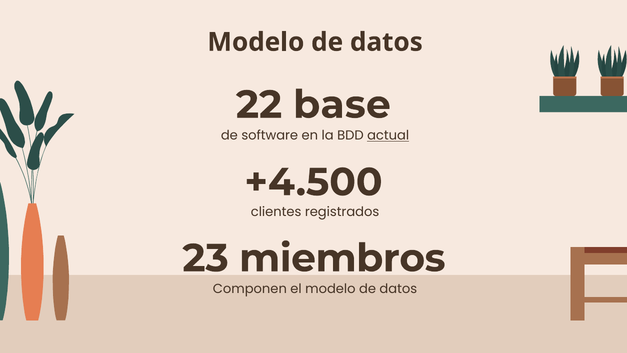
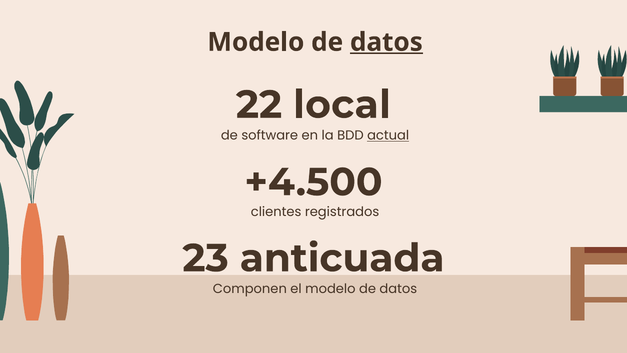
datos at (386, 42) underline: none -> present
base: base -> local
miembros: miembros -> anticuada
